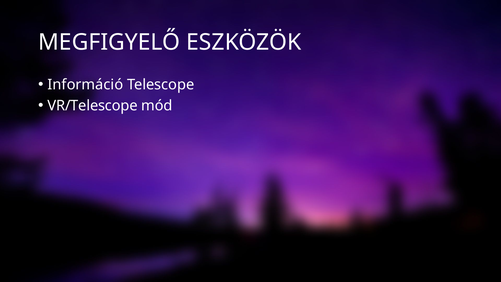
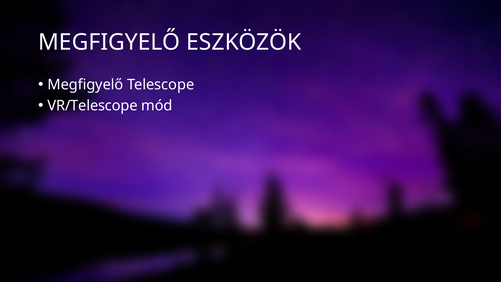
Információ at (85, 85): Információ -> Megfigyelő
